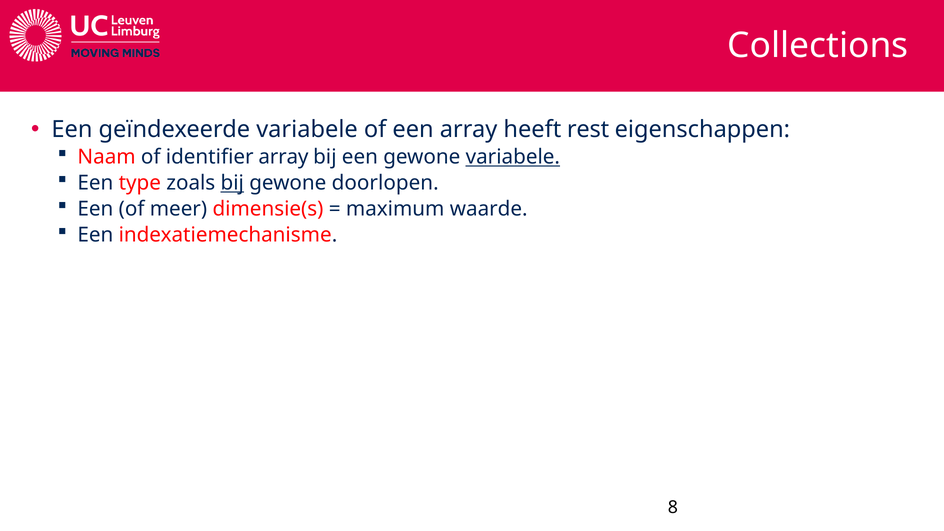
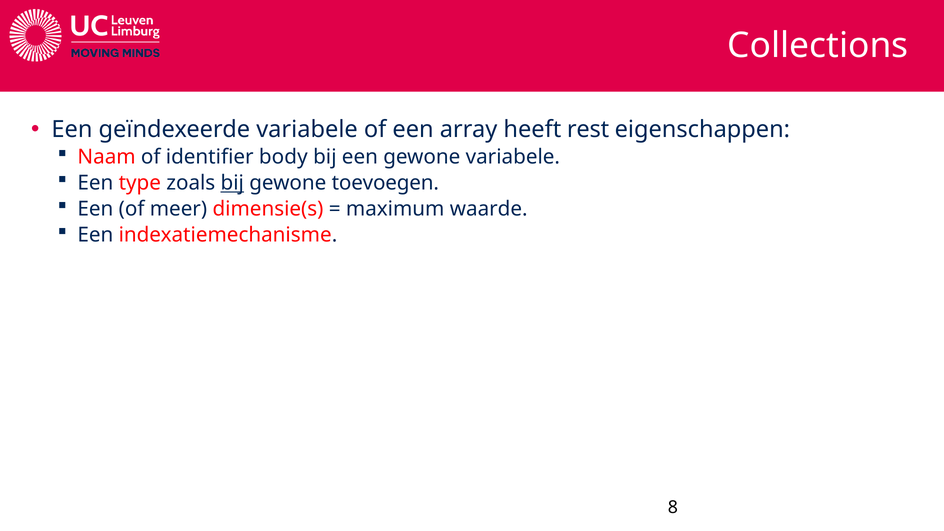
identifier array: array -> body
variabele at (513, 157) underline: present -> none
doorlopen: doorlopen -> toevoegen
